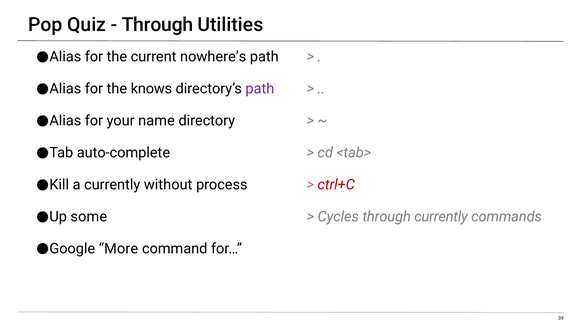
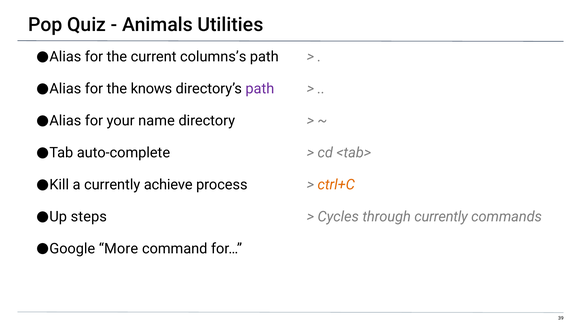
Through at (158, 25): Through -> Animals
nowhere’s: nowhere’s -> columns’s
without: without -> achieve
ctrl+C colour: red -> orange
some: some -> steps
